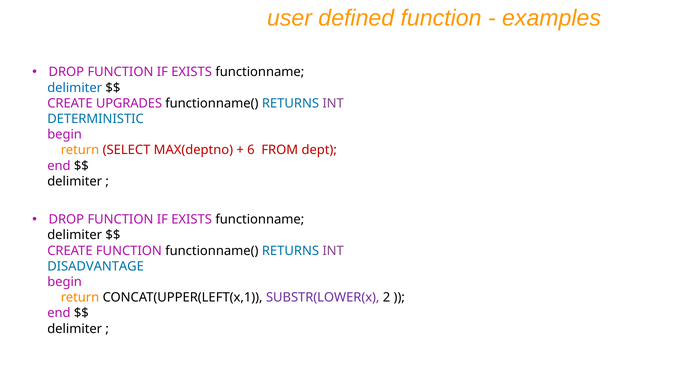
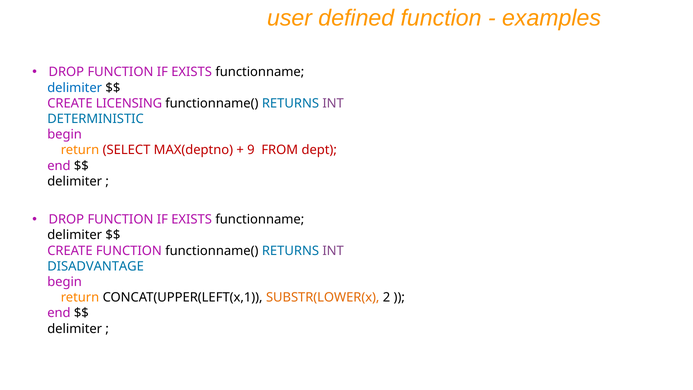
UPGRADES: UPGRADES -> LICENSING
6: 6 -> 9
SUBSTR(LOWER(x colour: purple -> orange
